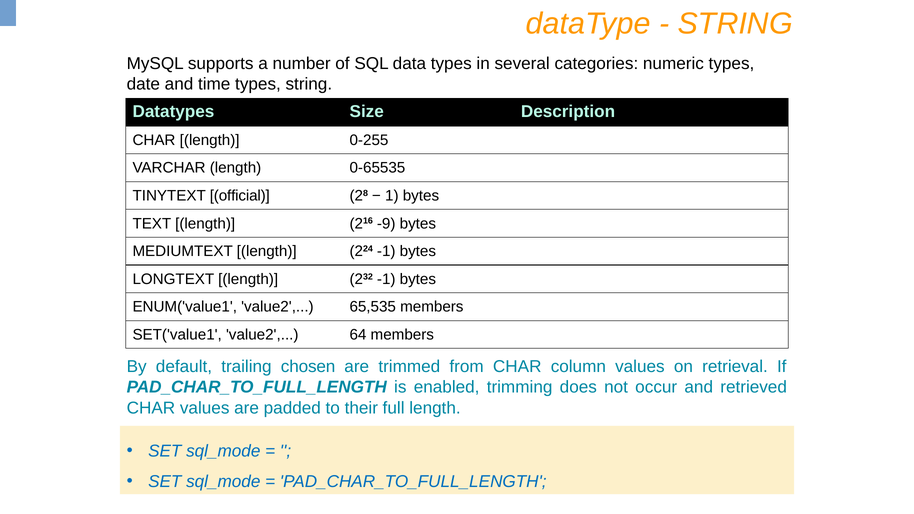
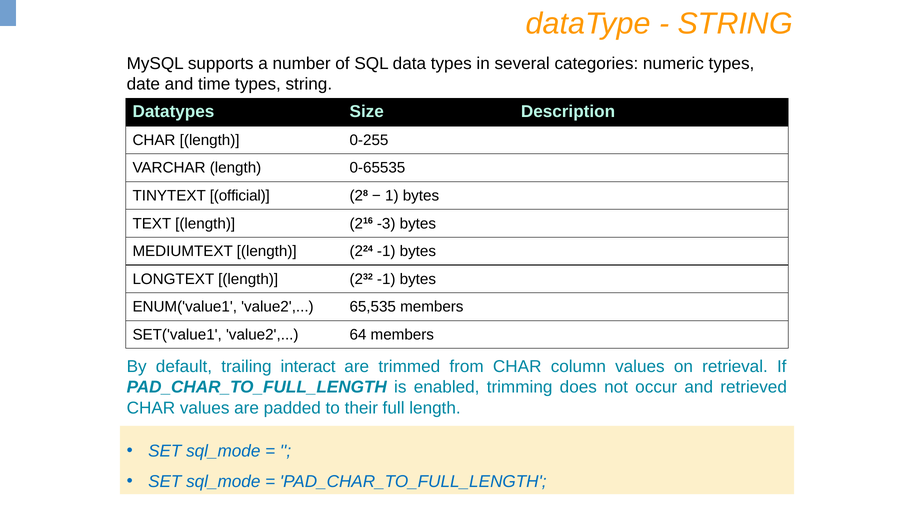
-9: -9 -> -3
chosen: chosen -> interact
